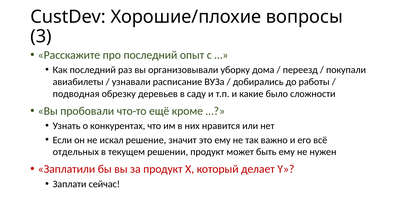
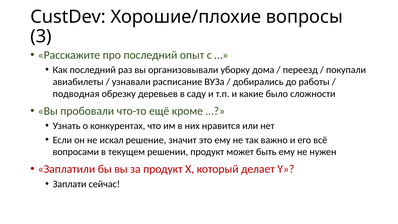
отдельных: отдельных -> вопросами
